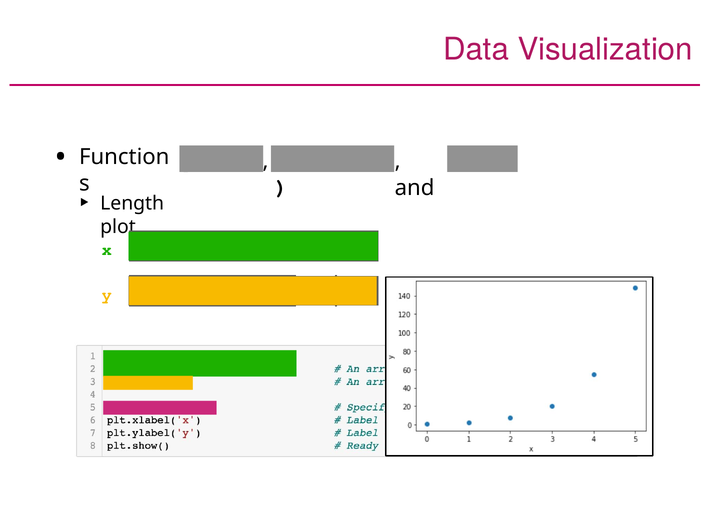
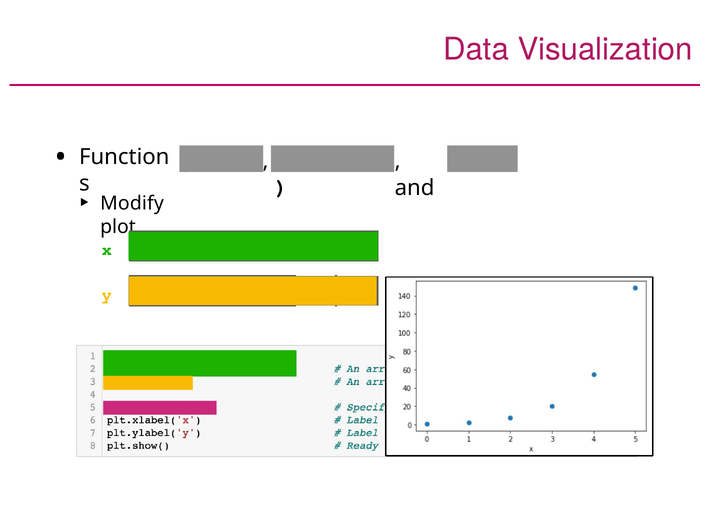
Length: Length -> Modify
